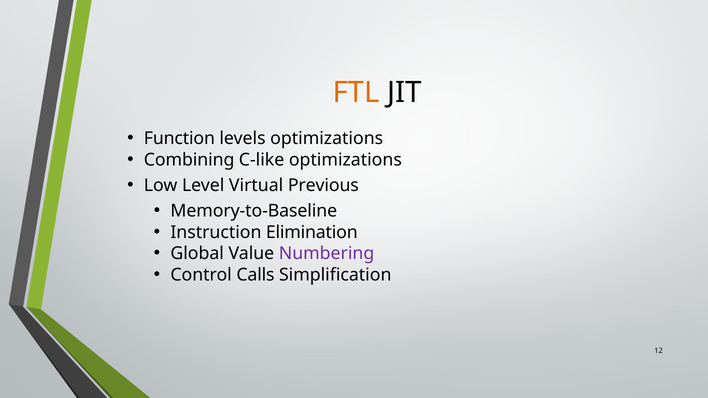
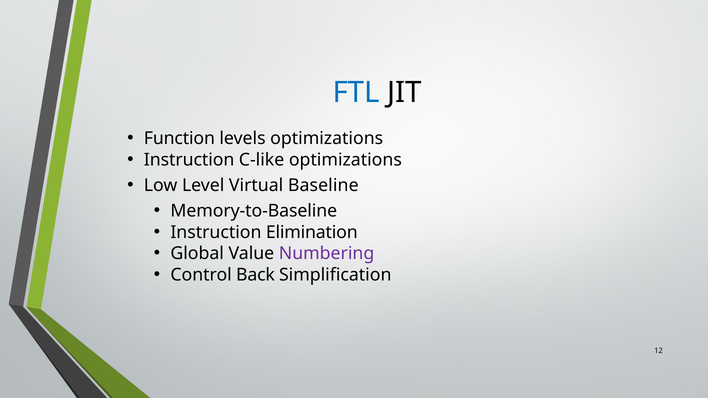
FTL colour: orange -> blue
Combining at (189, 160): Combining -> Instruction
Previous: Previous -> Baseline
Calls: Calls -> Back
